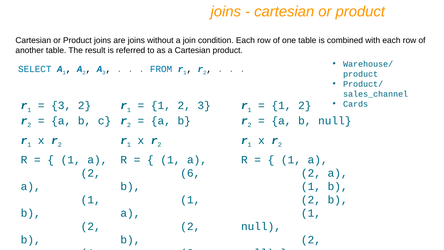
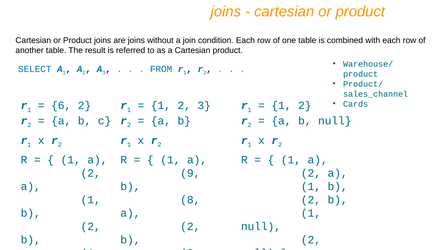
3 at (61, 105): 3 -> 6
6: 6 -> 9
1 at (190, 200): 1 -> 8
